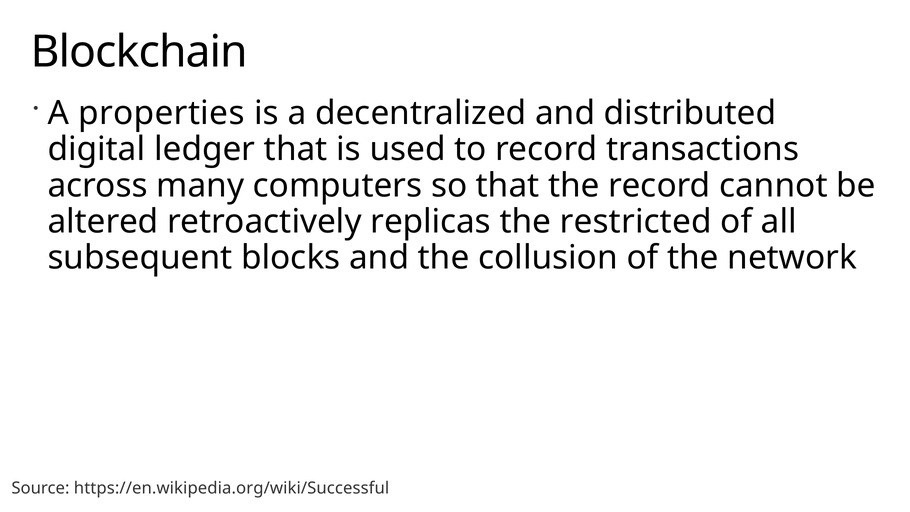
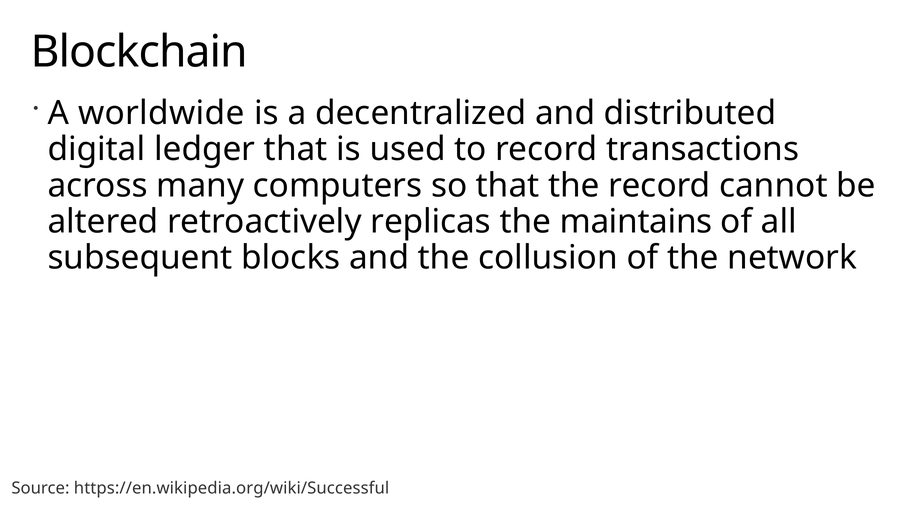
properties: properties -> worldwide
restricted: restricted -> maintains
